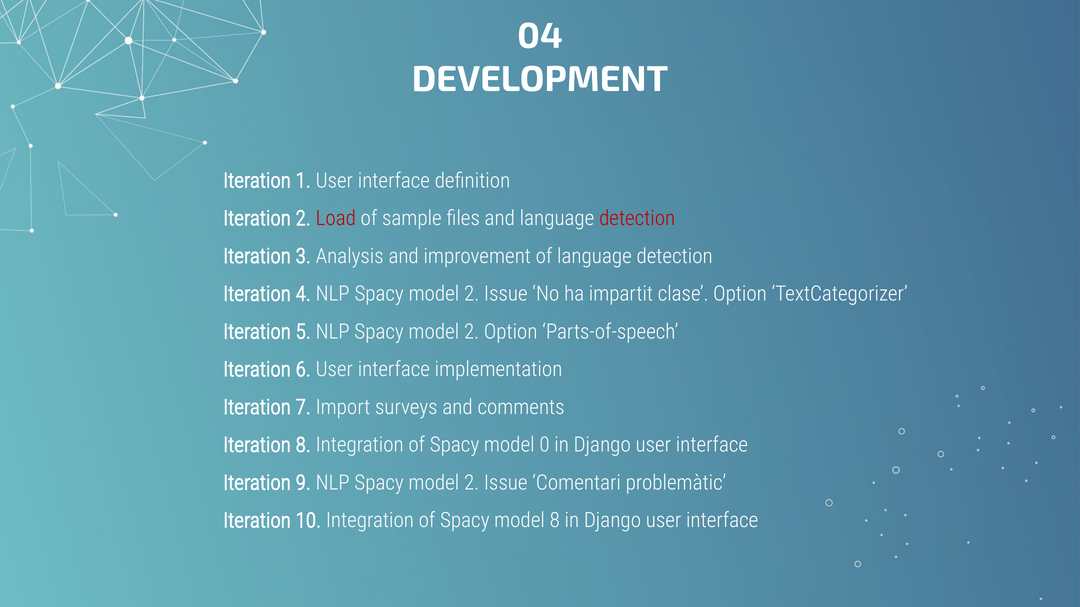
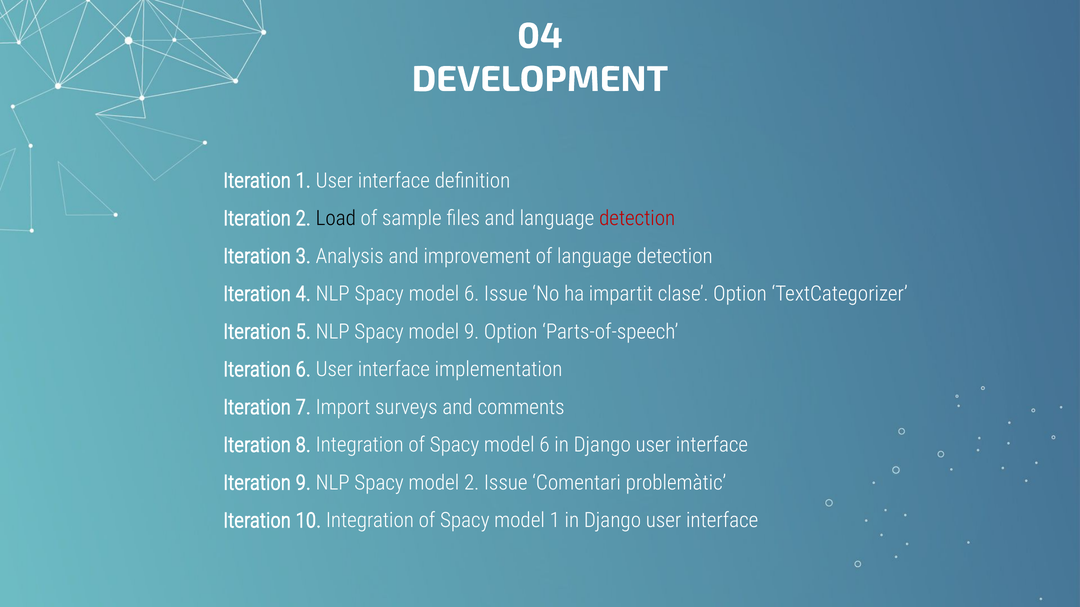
Load colour: red -> black
2 at (472, 294): 2 -> 6
2 at (472, 332): 2 -> 9
of Spacy model 0: 0 -> 6
model 8: 8 -> 1
